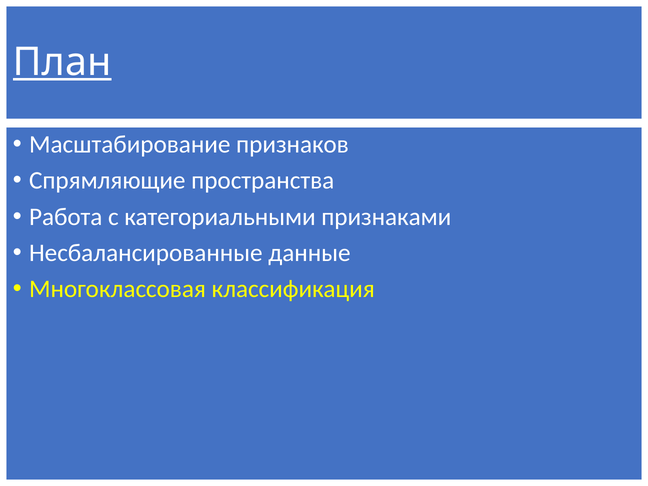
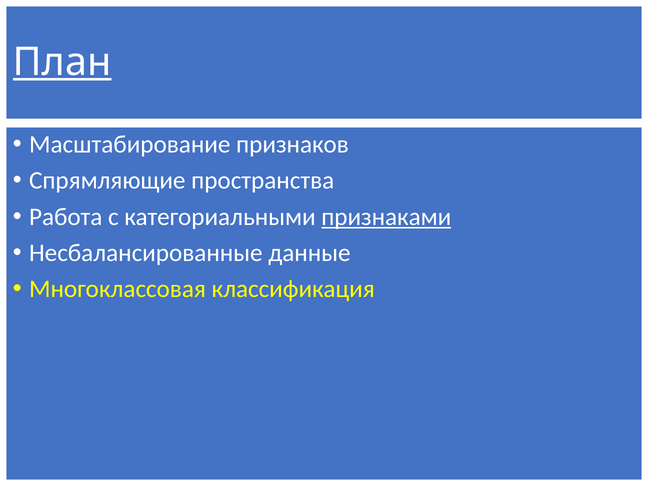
признаками underline: none -> present
